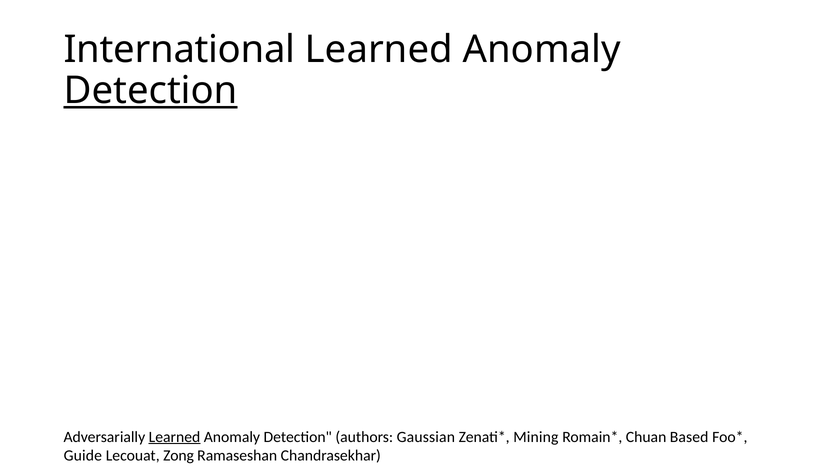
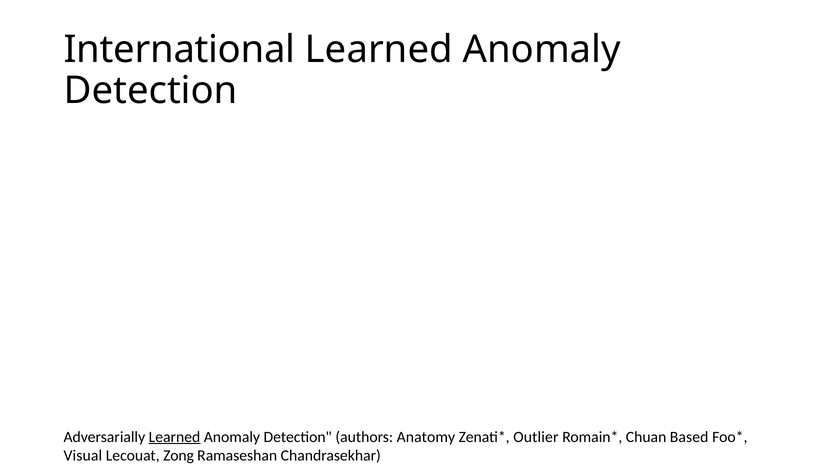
Detection at (151, 91) underline: present -> none
Gaussian: Gaussian -> Anatomy
Mining: Mining -> Outlier
Guide: Guide -> Visual
